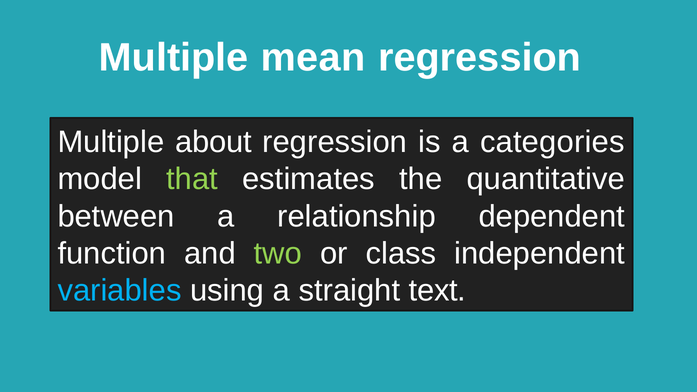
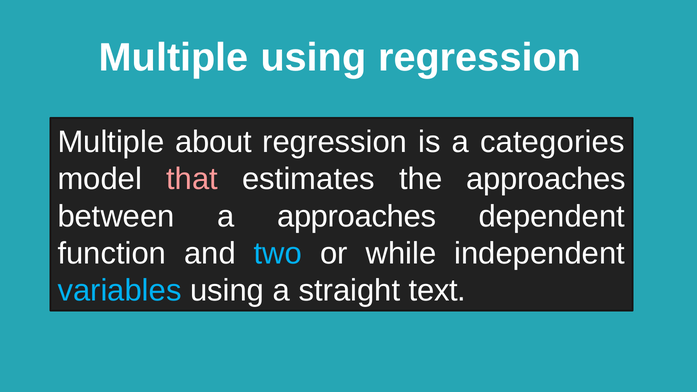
Multiple mean: mean -> using
that colour: light green -> pink
the quantitative: quantitative -> approaches
a relationship: relationship -> approaches
two colour: light green -> light blue
class: class -> while
